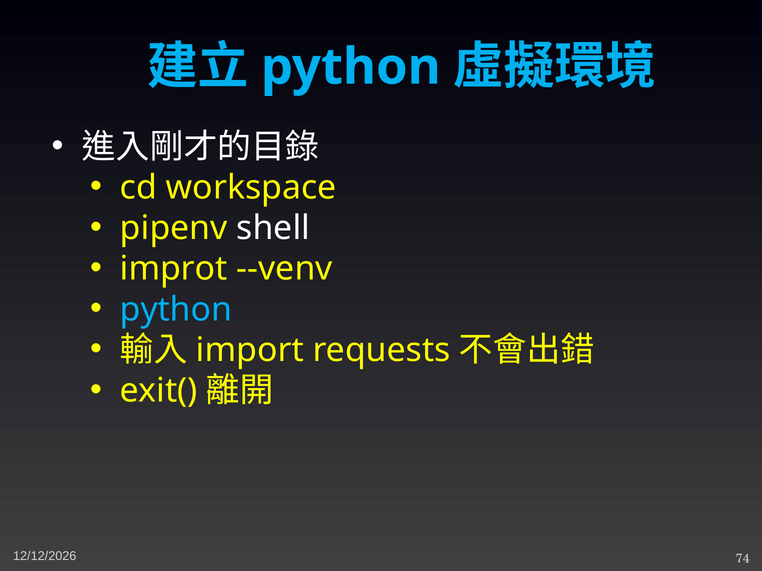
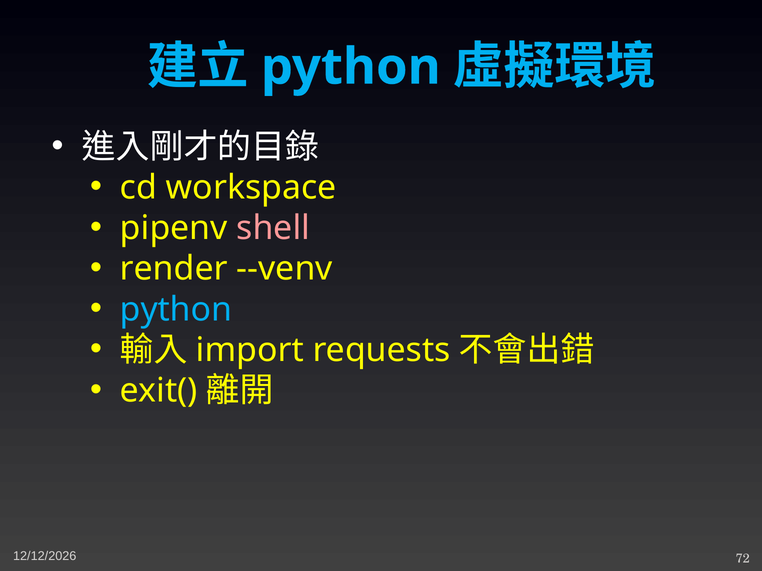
shell colour: white -> pink
improt: improt -> render
74: 74 -> 72
